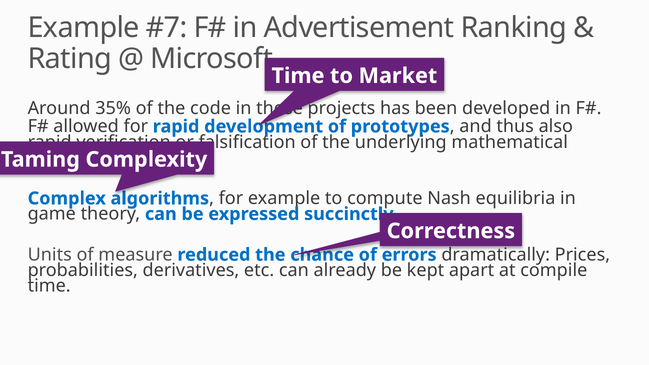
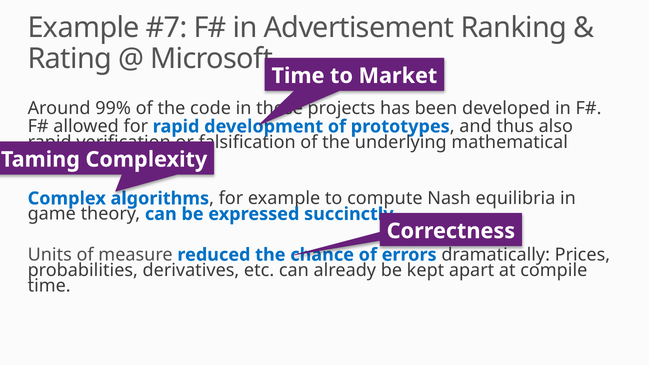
35%: 35% -> 99%
